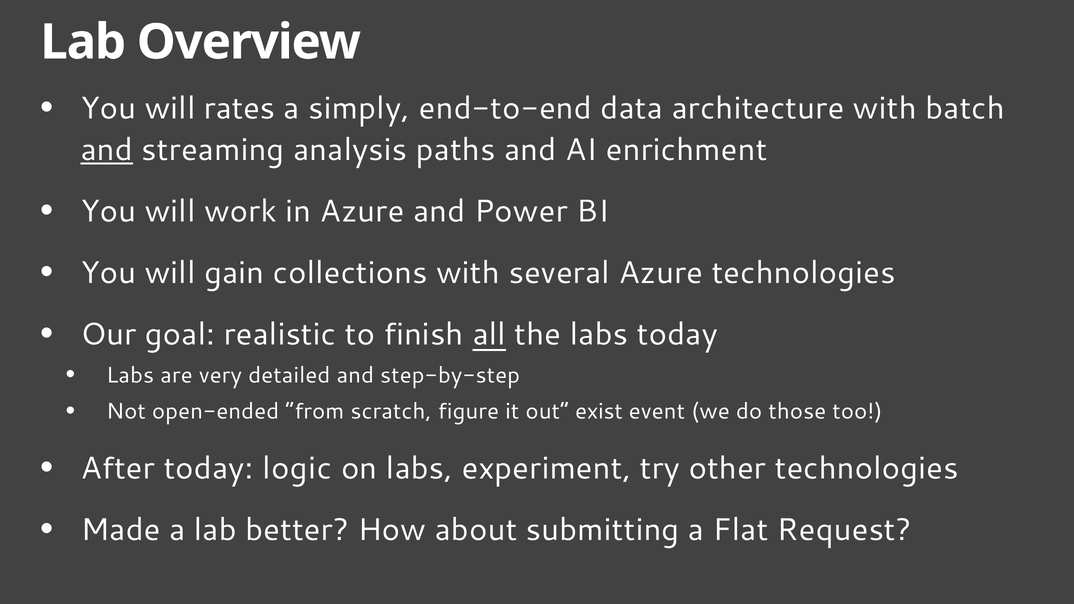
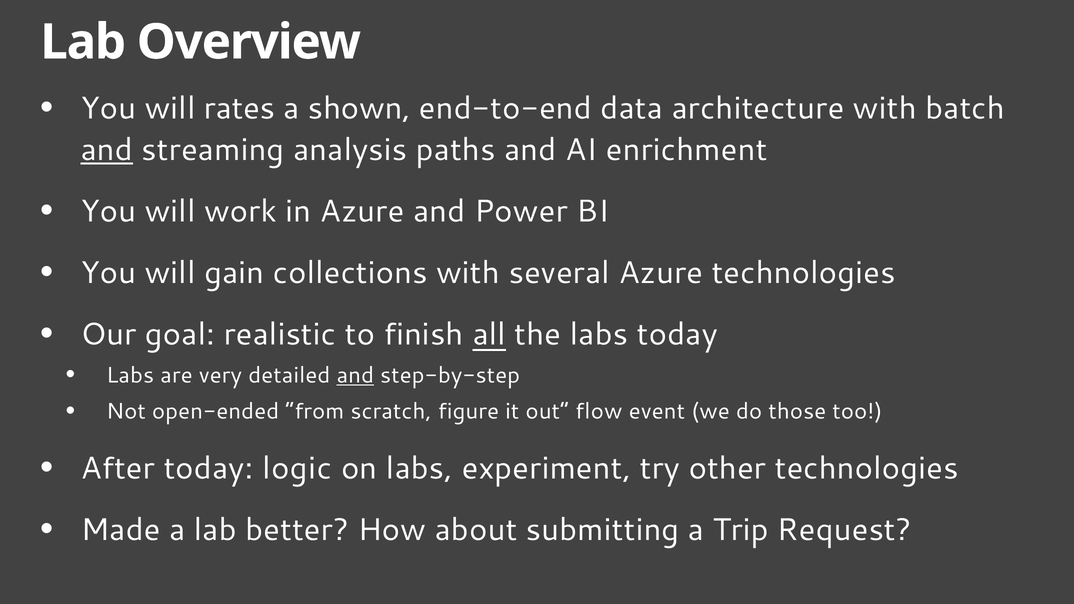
simply: simply -> shown
and at (355, 375) underline: none -> present
exist: exist -> flow
Flat: Flat -> Trip
